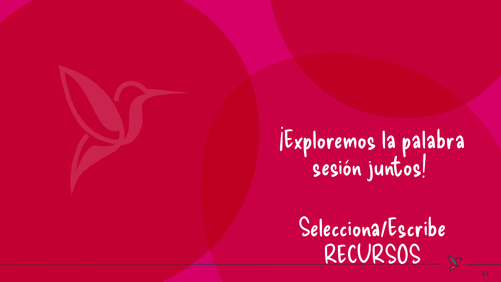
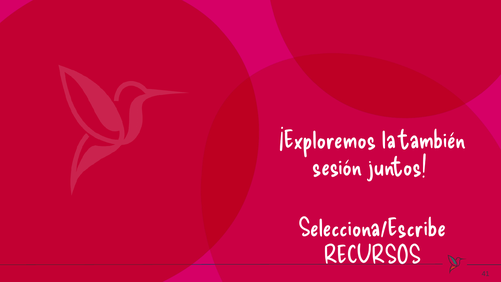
palabra: palabra -> también
